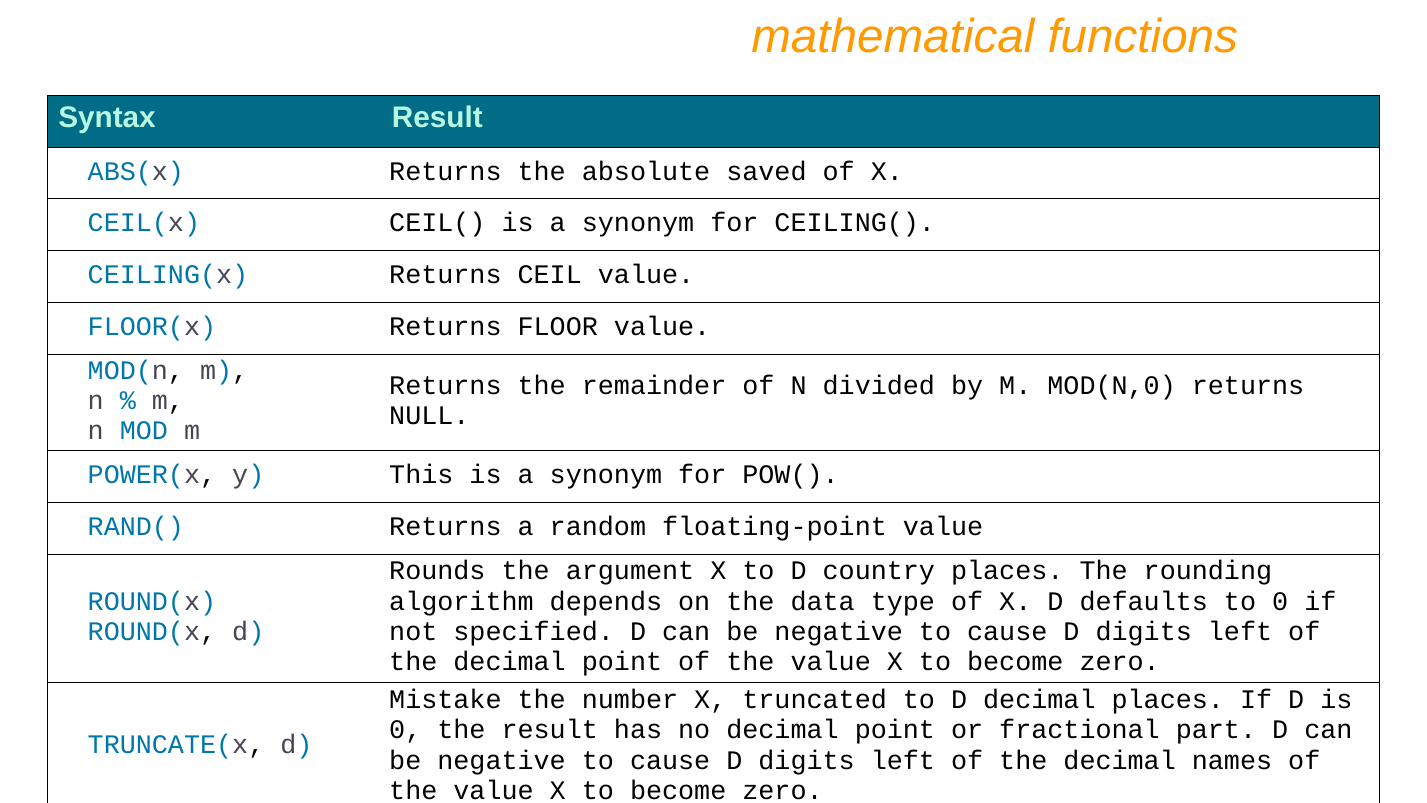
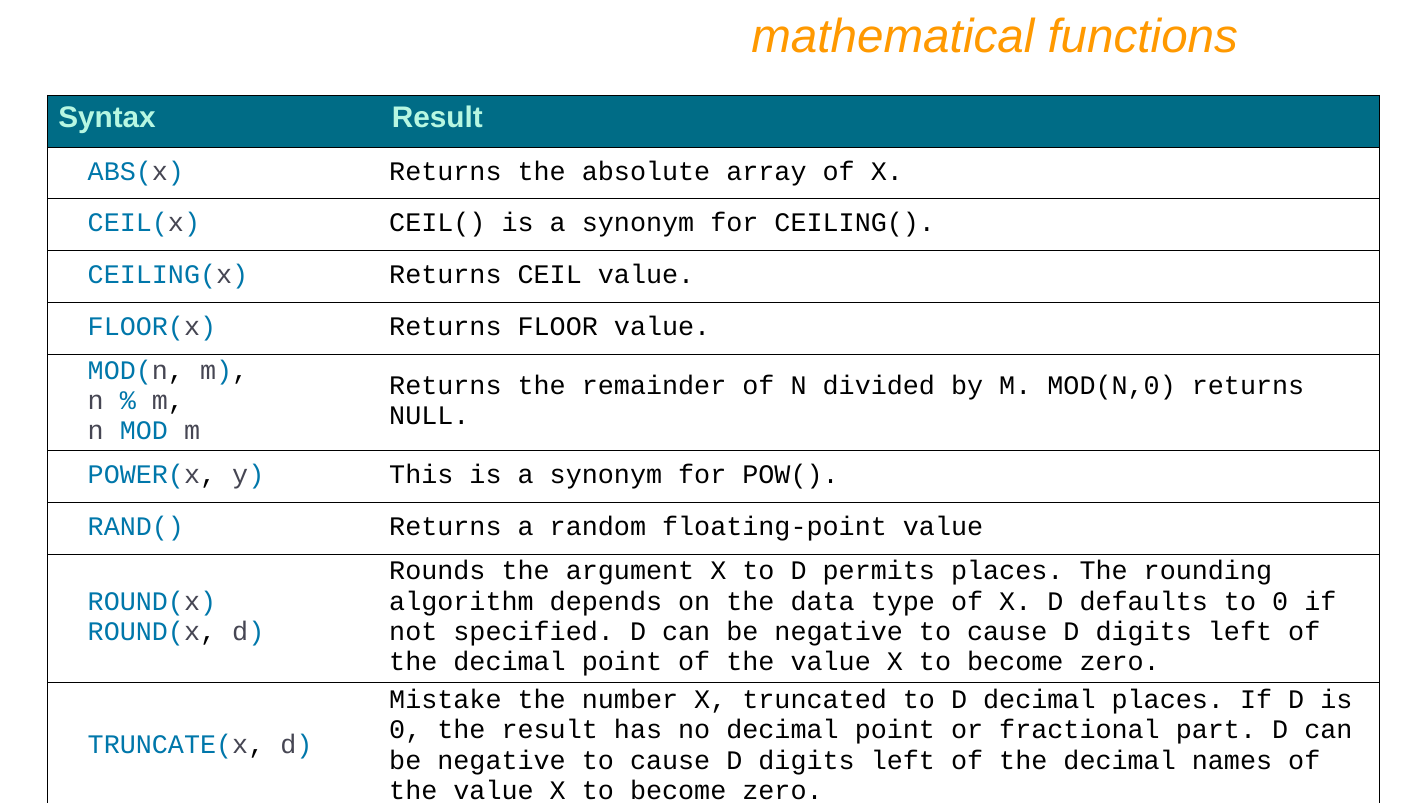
saved: saved -> array
country: country -> permits
